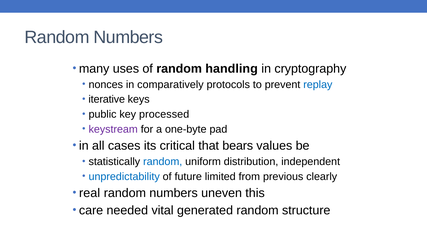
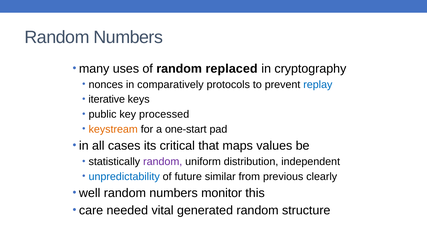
handling: handling -> replaced
keystream colour: purple -> orange
one-byte: one-byte -> one-start
bears: bears -> maps
random at (163, 162) colour: blue -> purple
limited: limited -> similar
real: real -> well
uneven: uneven -> monitor
